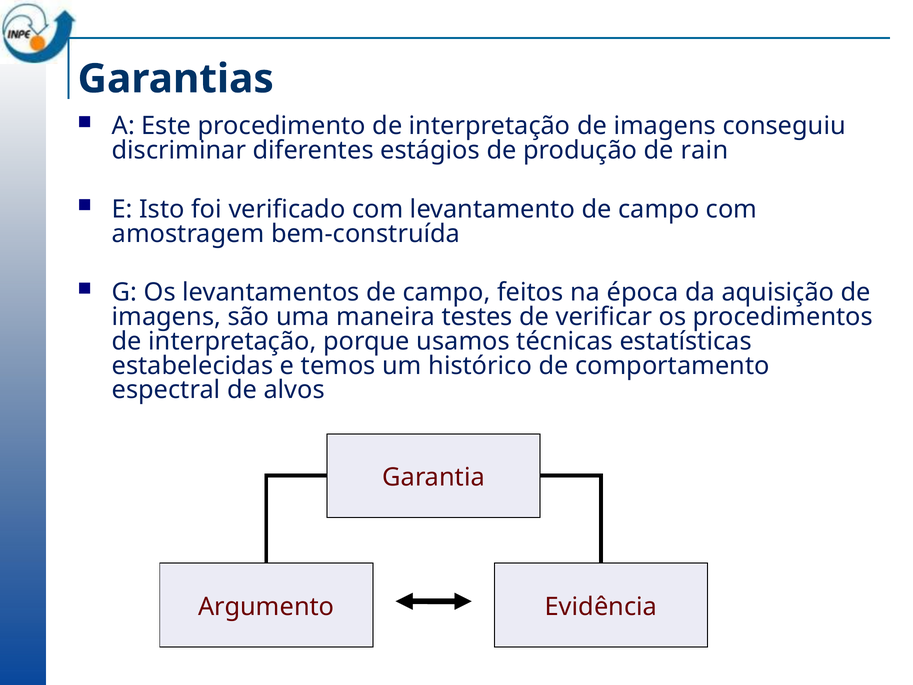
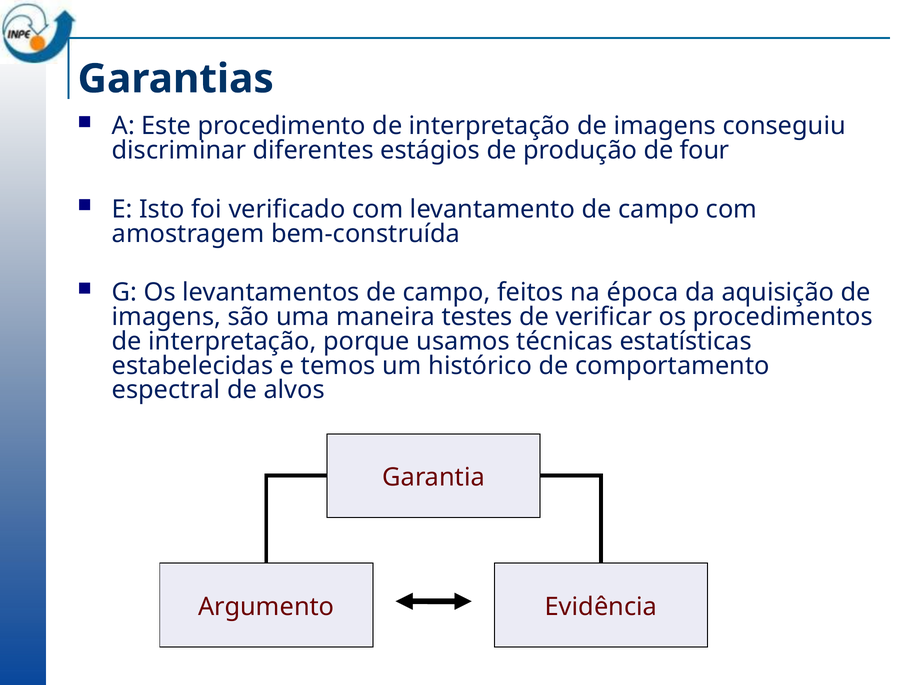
rain: rain -> four
